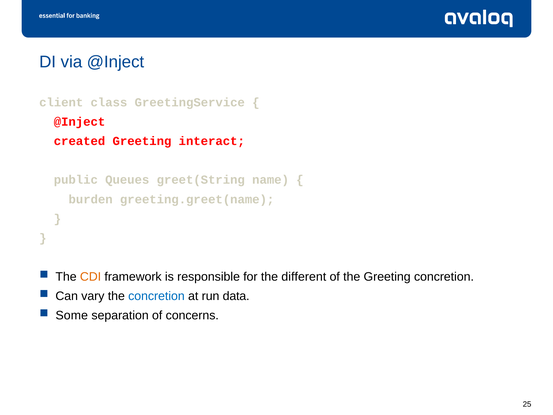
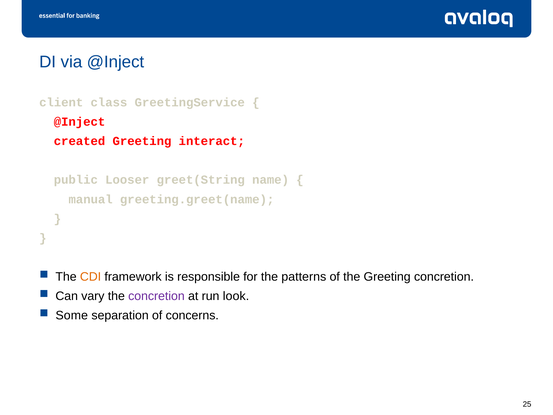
Queues: Queues -> Looser
burden: burden -> manual
different: different -> patterns
concretion at (156, 296) colour: blue -> purple
data: data -> look
